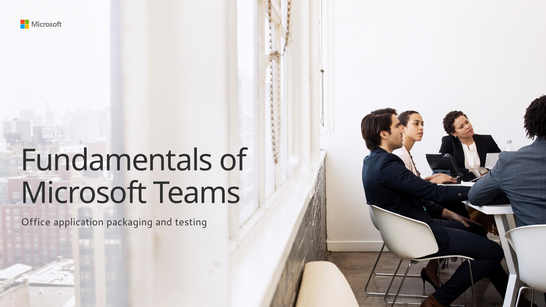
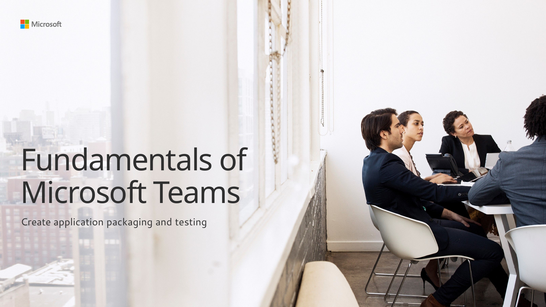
Office: Office -> Create
